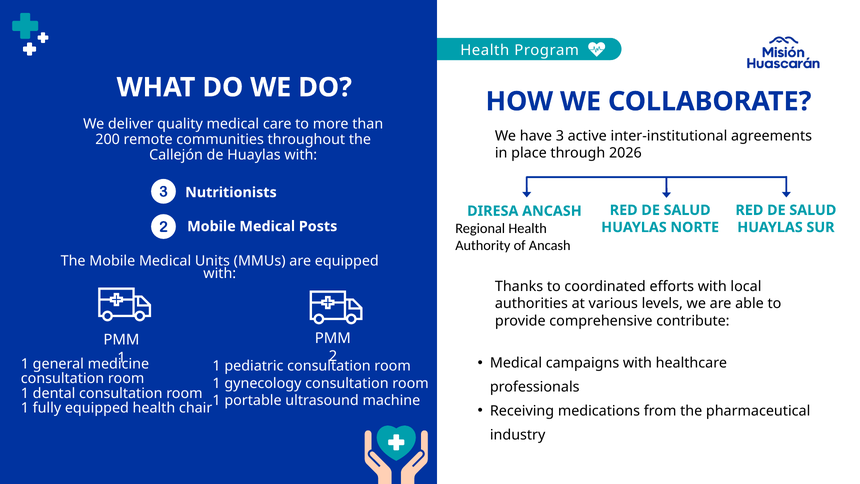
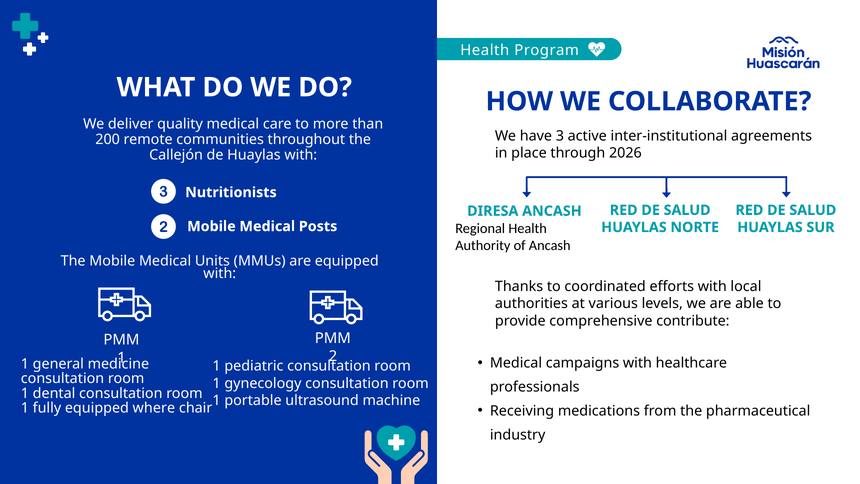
equipped health: health -> where
